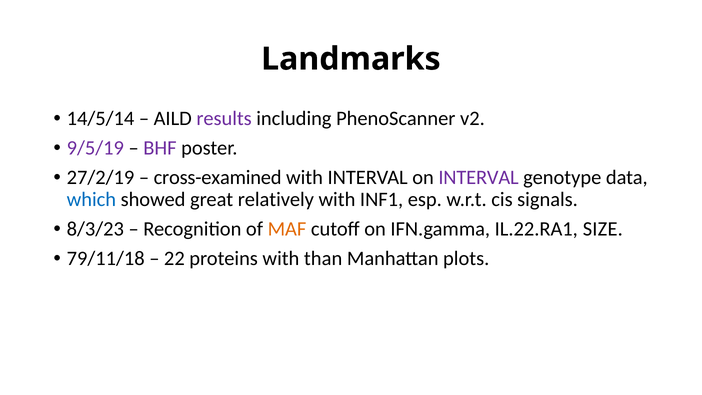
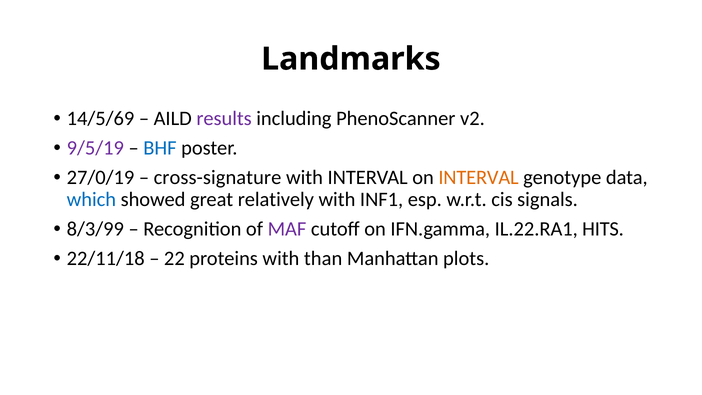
14/5/14: 14/5/14 -> 14/5/69
BHF colour: purple -> blue
27/2/19: 27/2/19 -> 27/0/19
cross-examined: cross-examined -> cross-signature
INTERVAL at (479, 178) colour: purple -> orange
8/3/23: 8/3/23 -> 8/3/99
MAF colour: orange -> purple
SIZE: SIZE -> HITS
79/11/18: 79/11/18 -> 22/11/18
